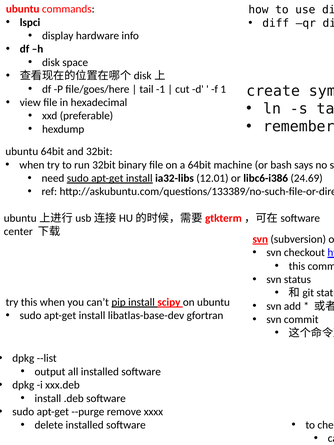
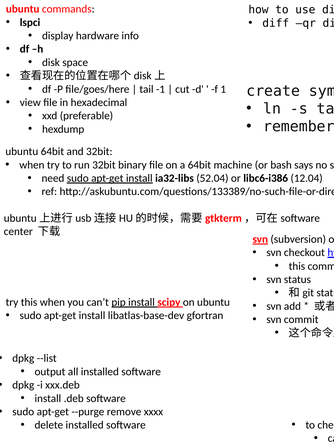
12.01: 12.01 -> 52.04
24.69: 24.69 -> 12.04
